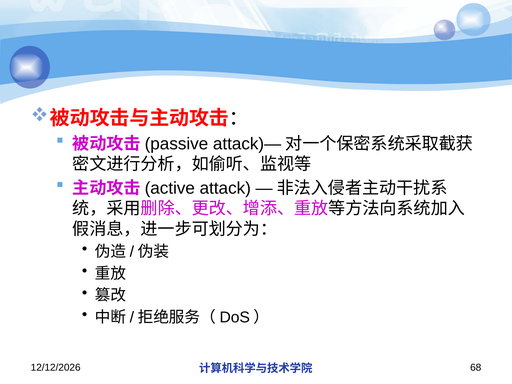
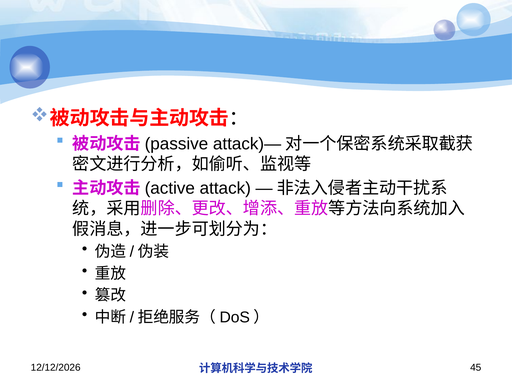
68: 68 -> 45
